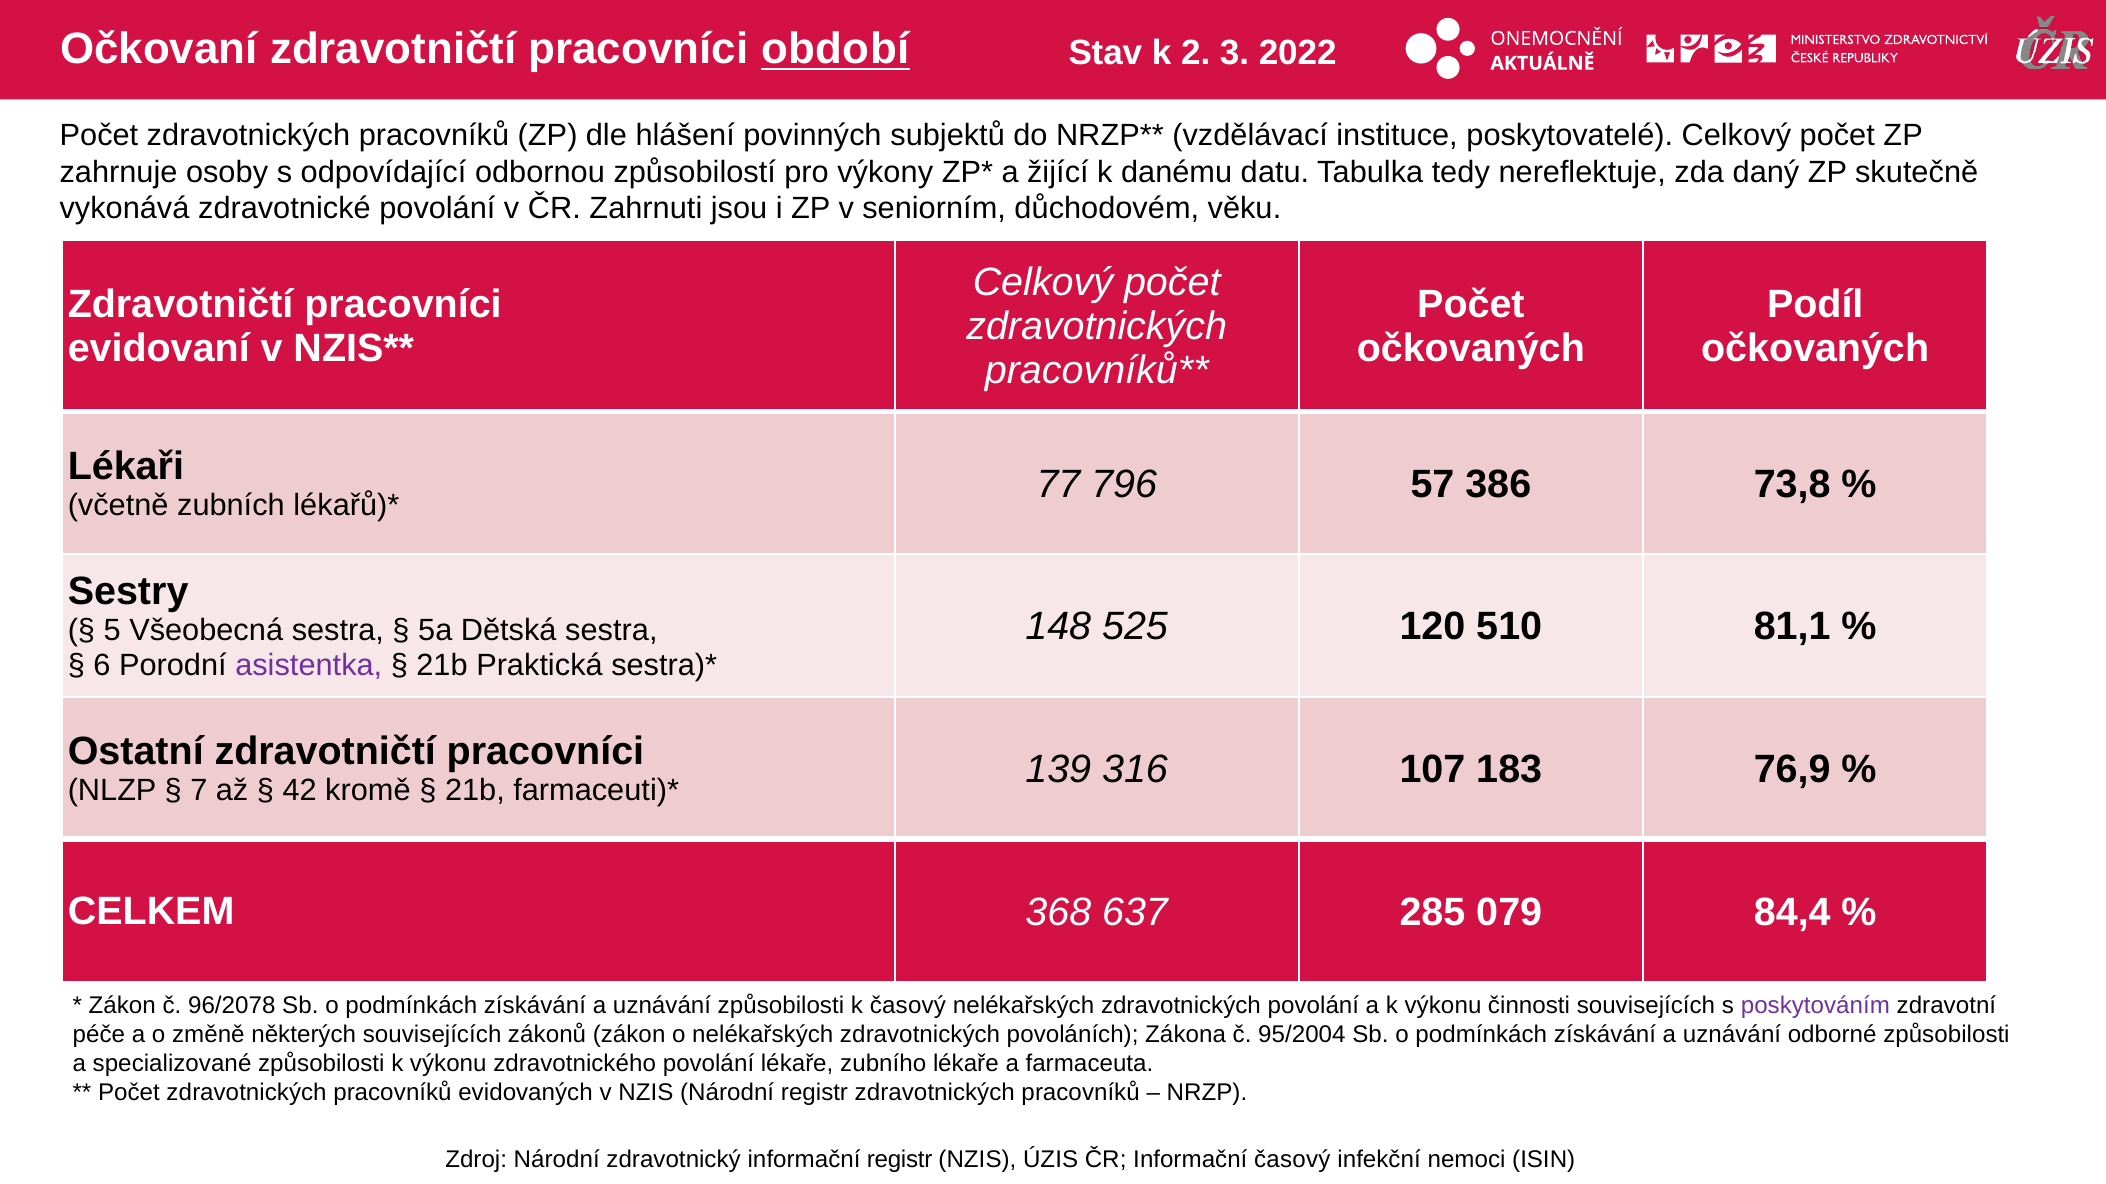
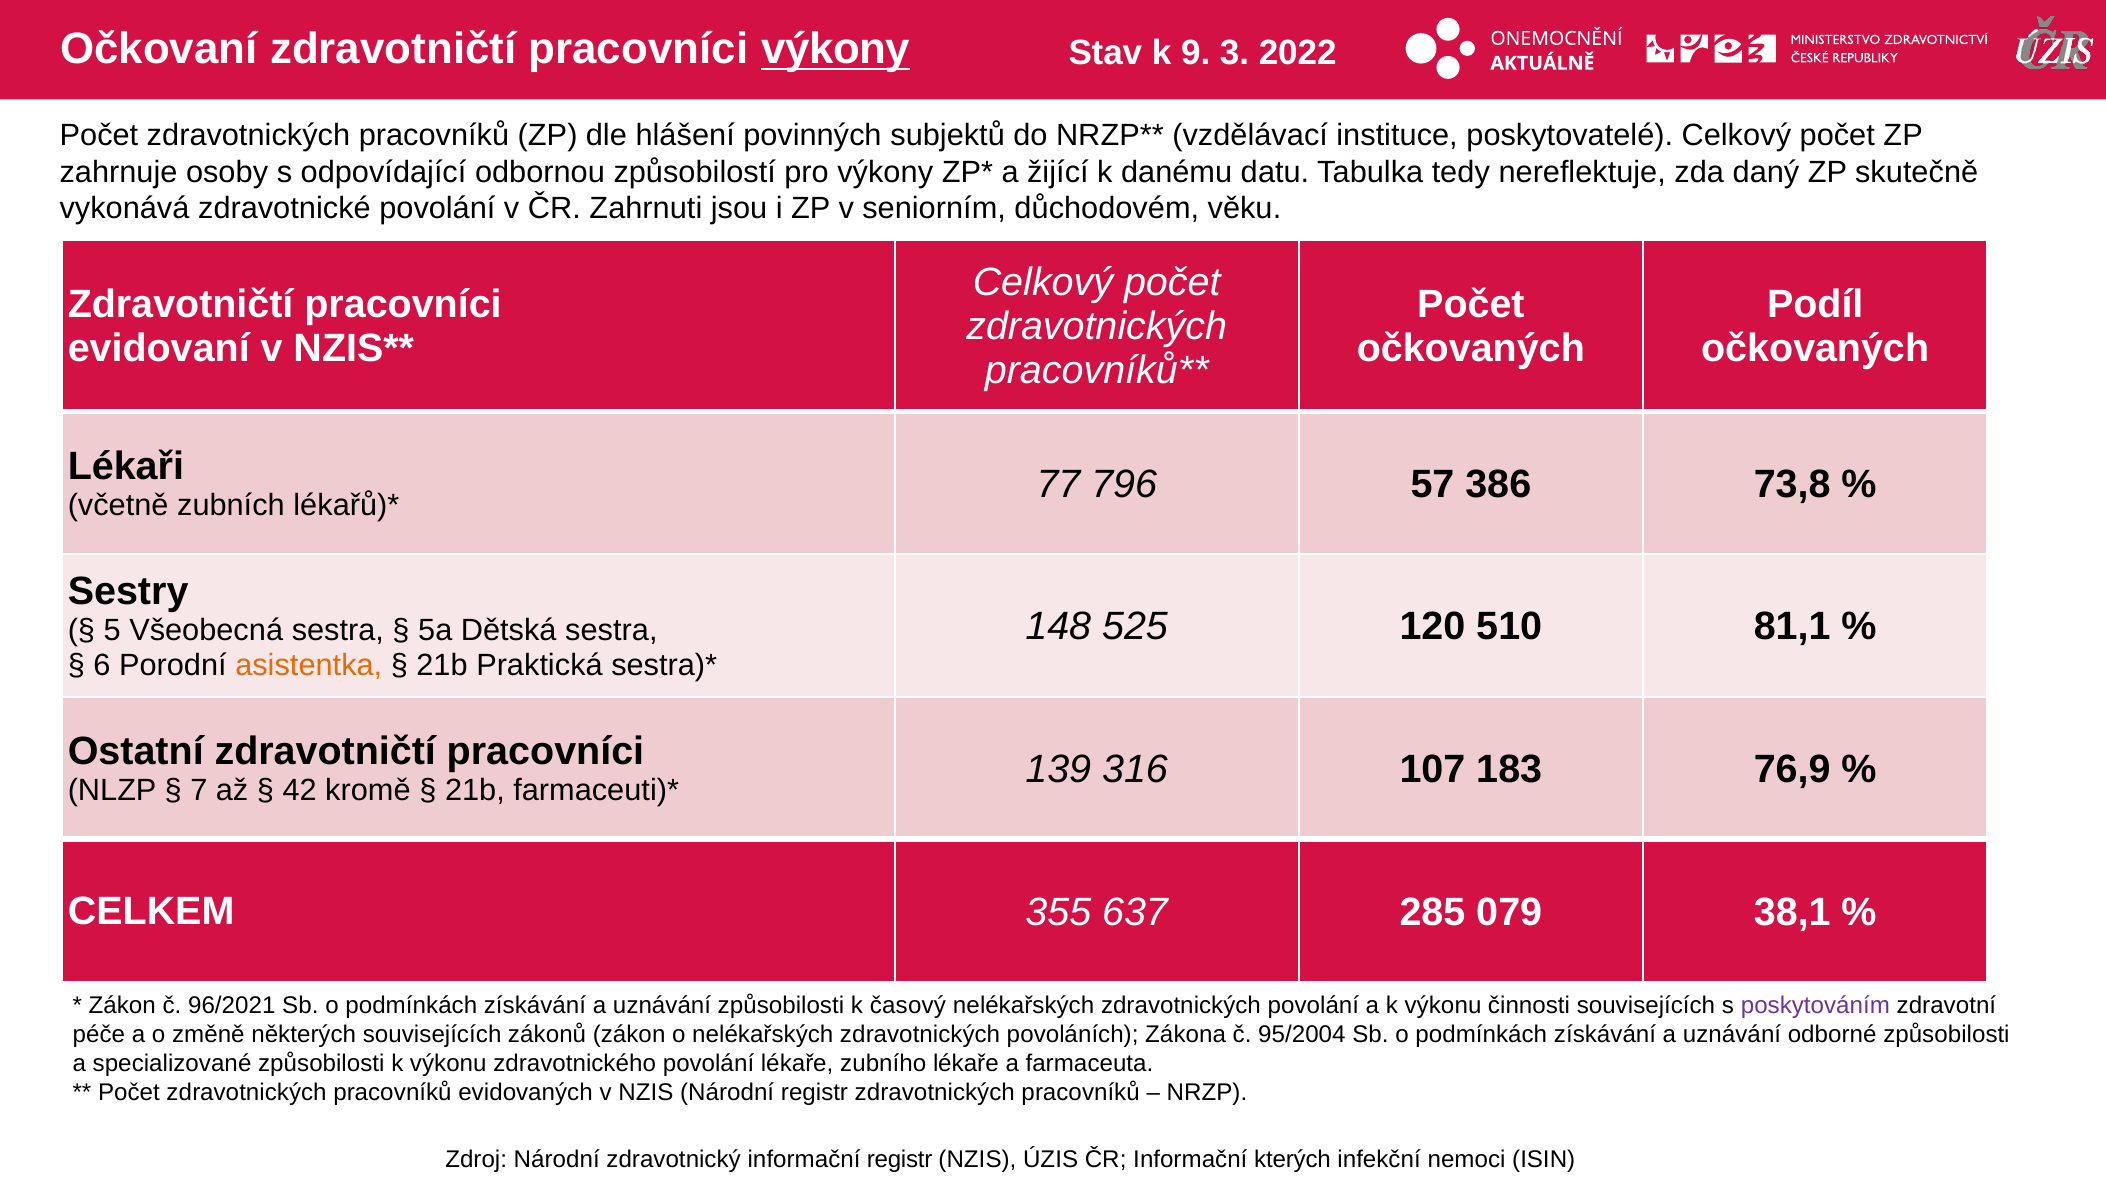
pracovníci období: období -> výkony
2: 2 -> 9
asistentka colour: purple -> orange
368: 368 -> 355
84,4: 84,4 -> 38,1
96/2078: 96/2078 -> 96/2021
Informační časový: časový -> kterých
